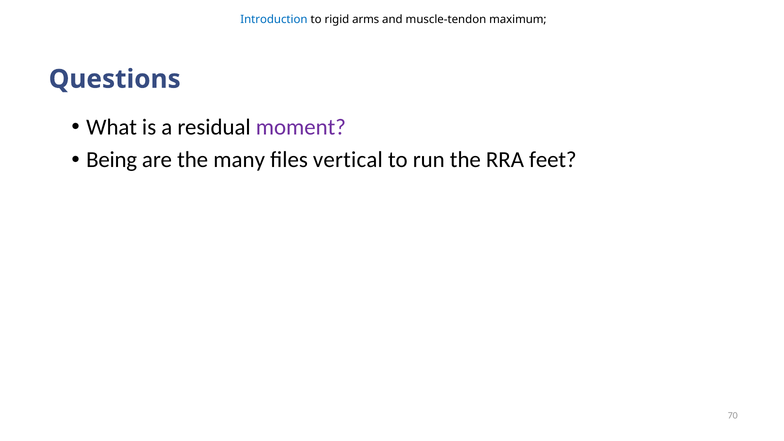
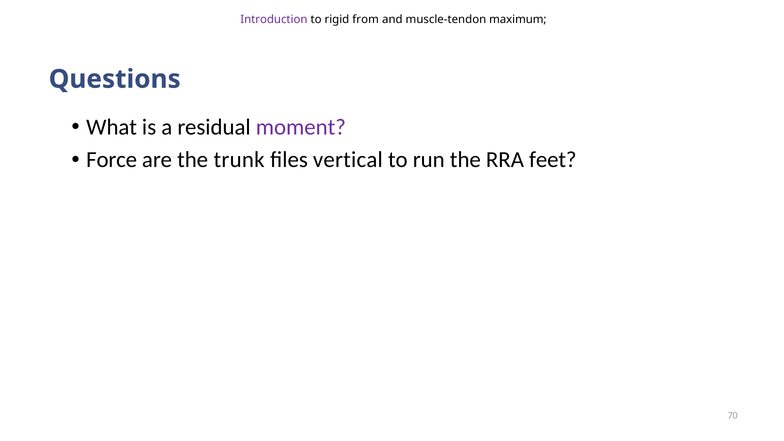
Introduction colour: blue -> purple
arms: arms -> from
Being: Being -> Force
many: many -> trunk
